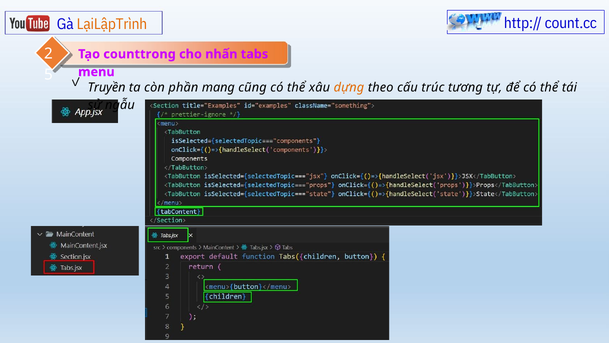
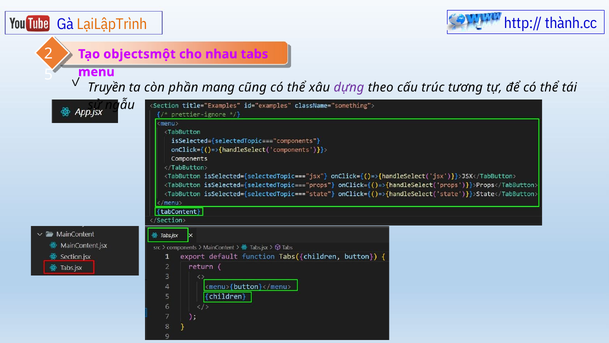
count.cc: count.cc -> thành.cc
counttrong: counttrong -> objectsmột
nhấn: nhấn -> nhau
dựng colour: orange -> purple
